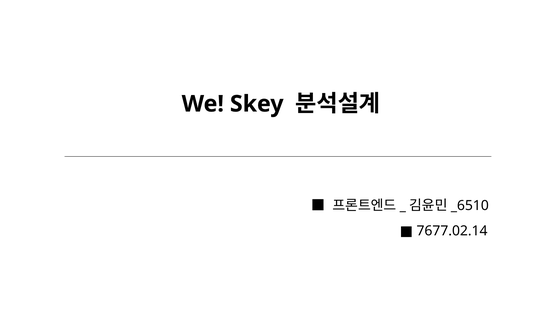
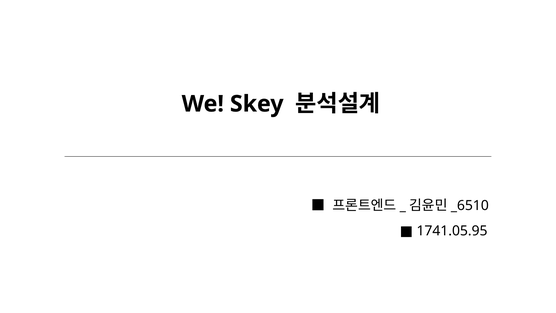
7677.02.14: 7677.02.14 -> 1741.05.95
